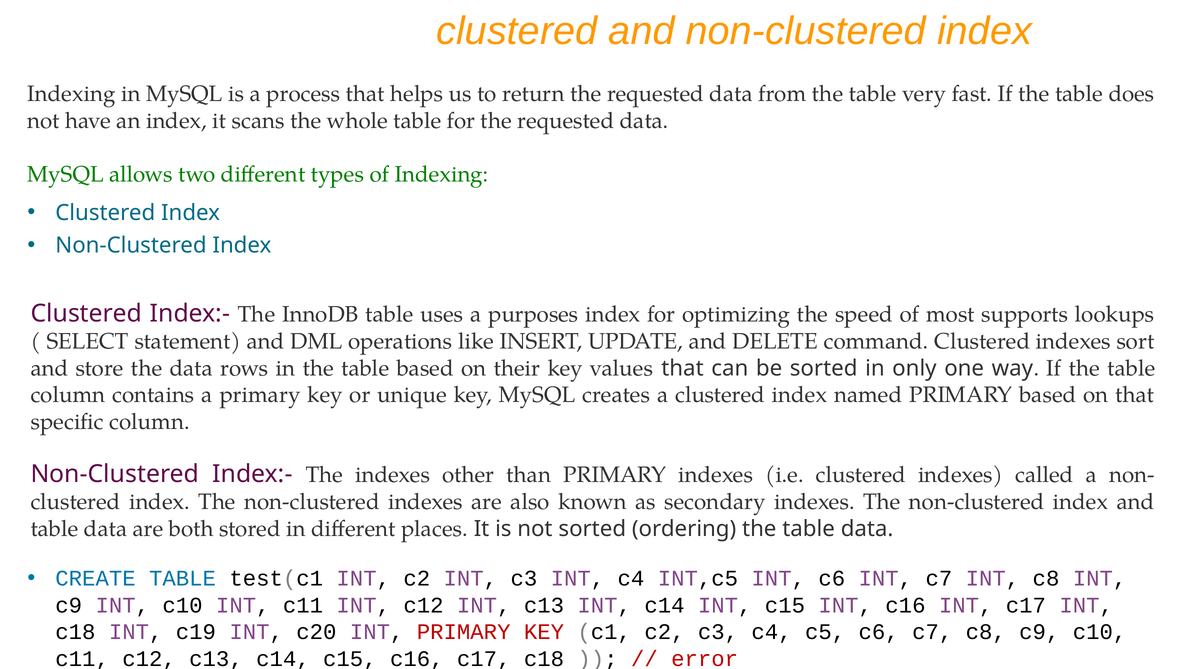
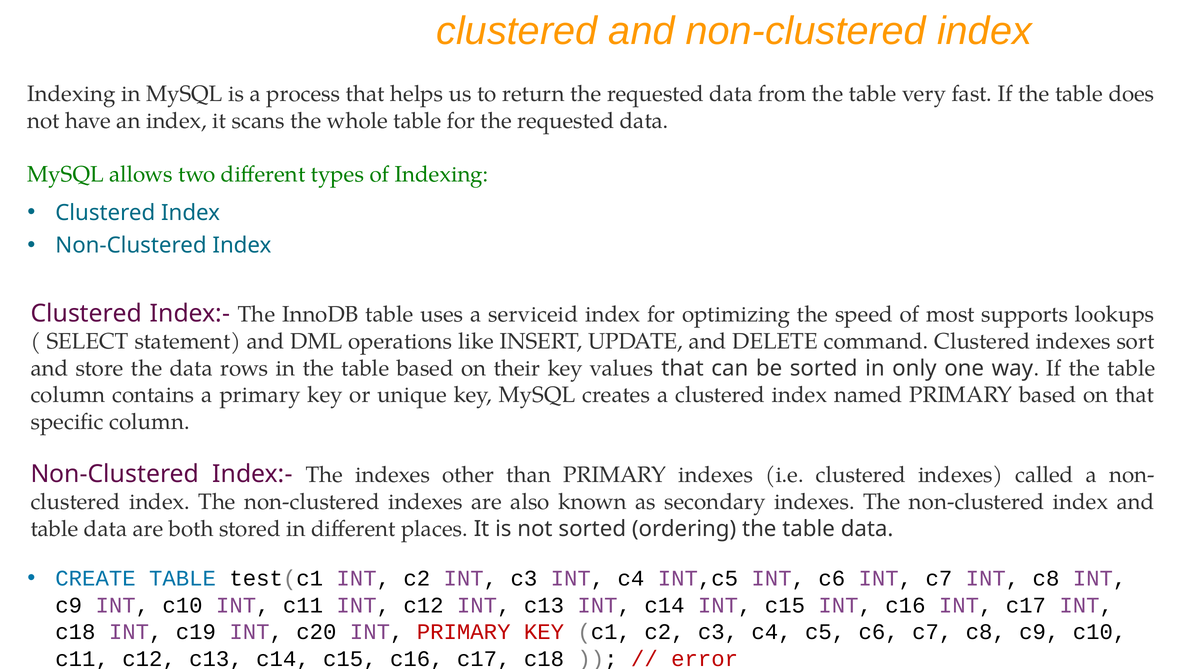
purposes: purposes -> serviceid
